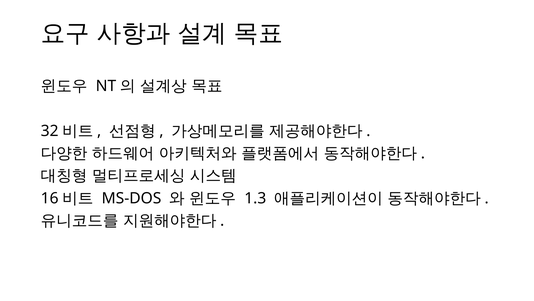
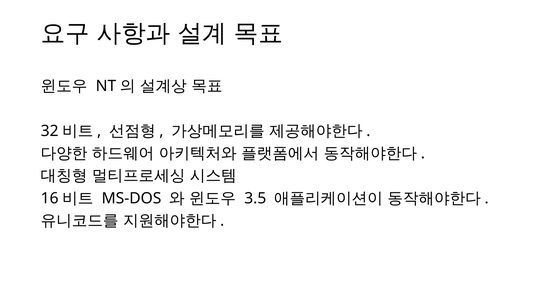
1.3: 1.3 -> 3.5
